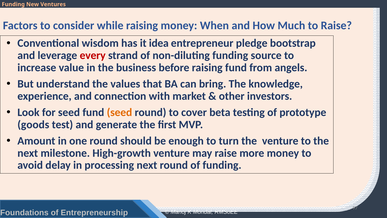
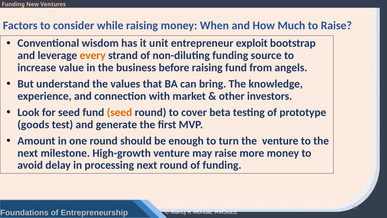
idea: idea -> unit
pledge: pledge -> exploit
every colour: red -> orange
